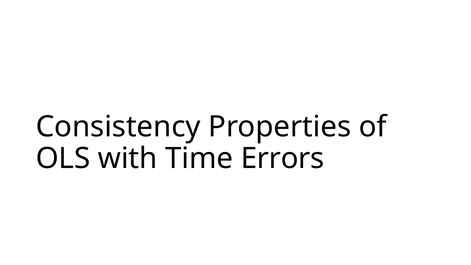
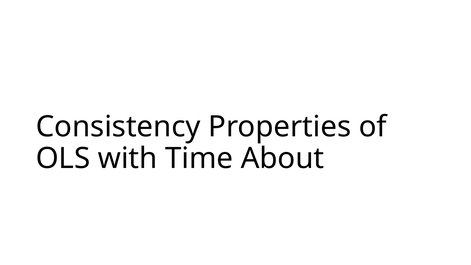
Errors: Errors -> About
